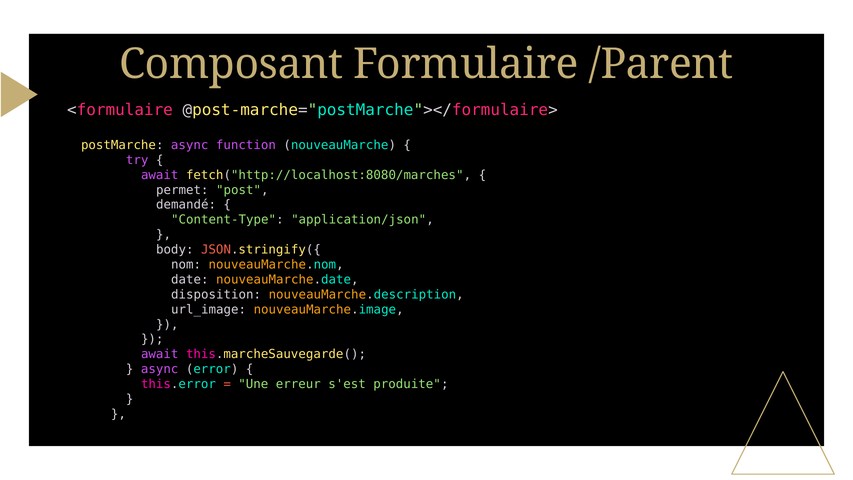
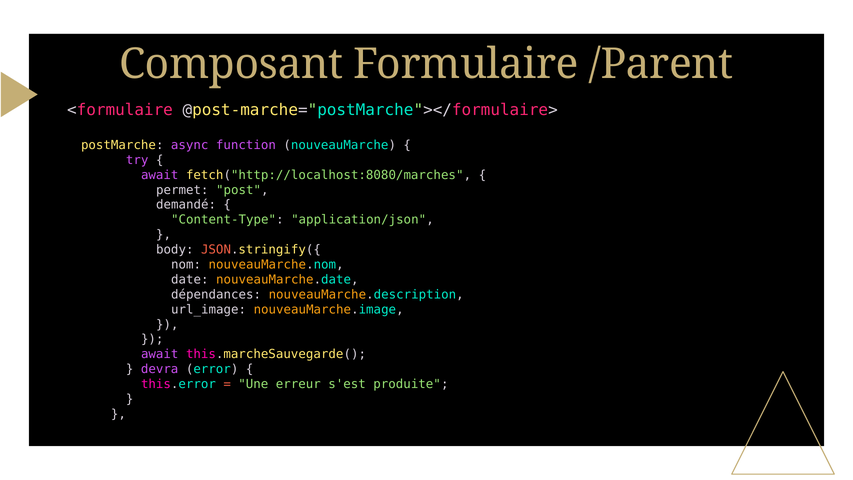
disposition: disposition -> dépendances
async at (160, 369): async -> devra
